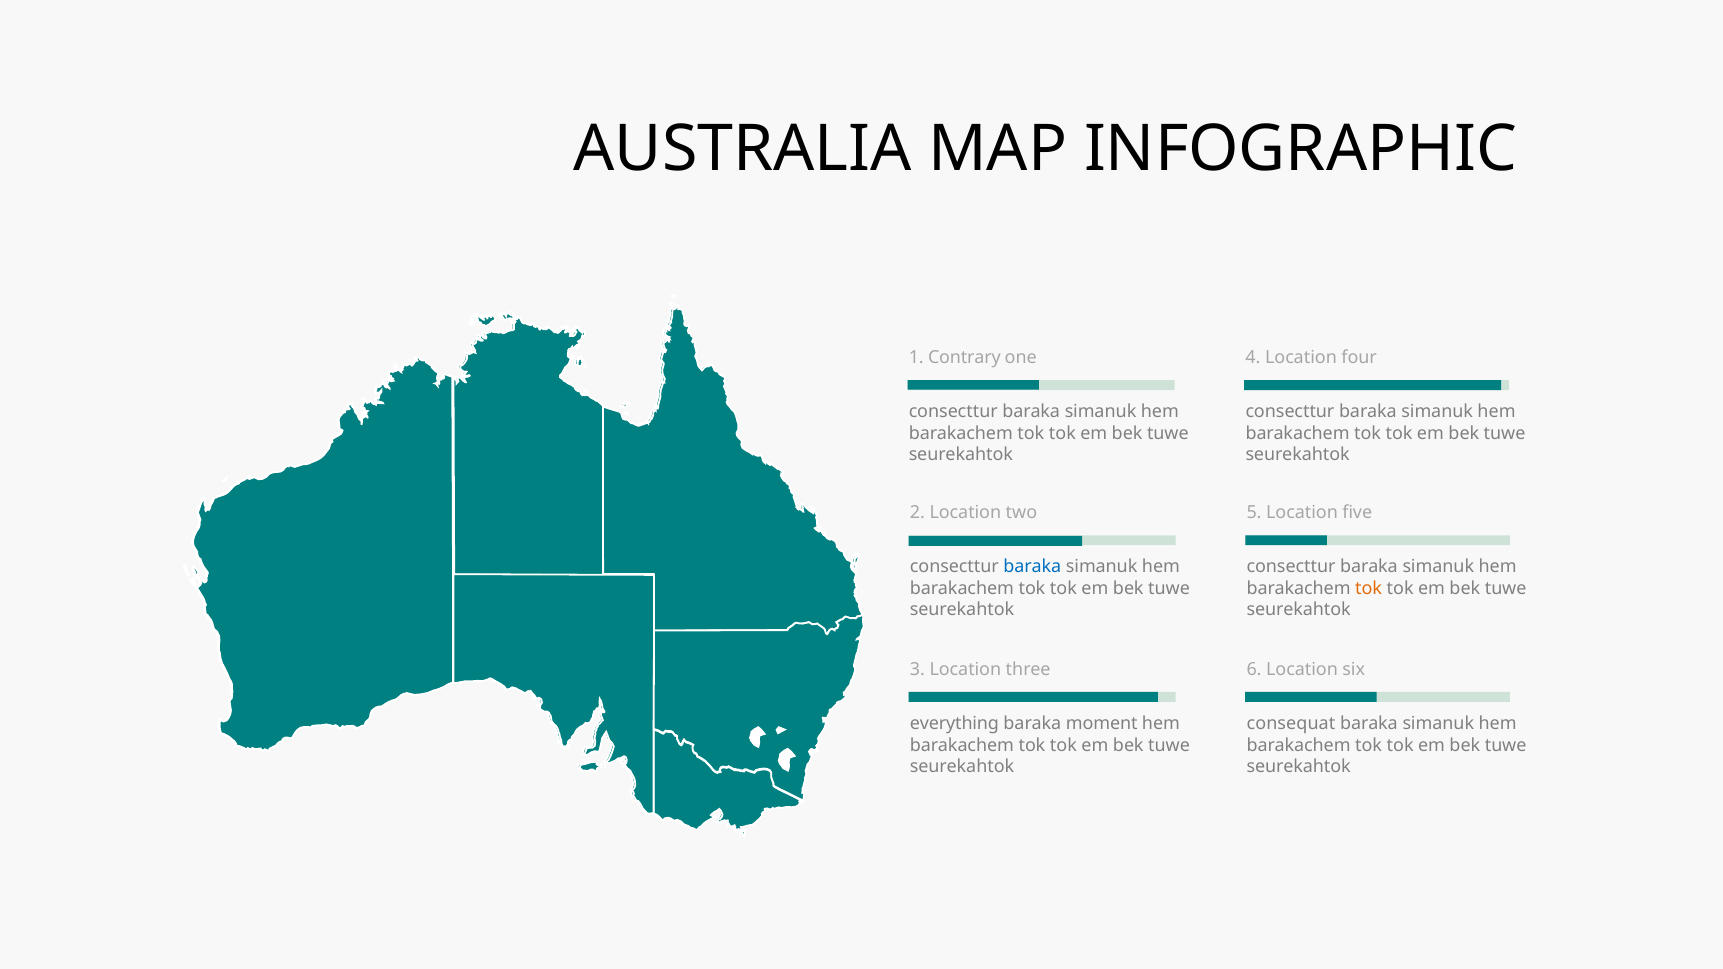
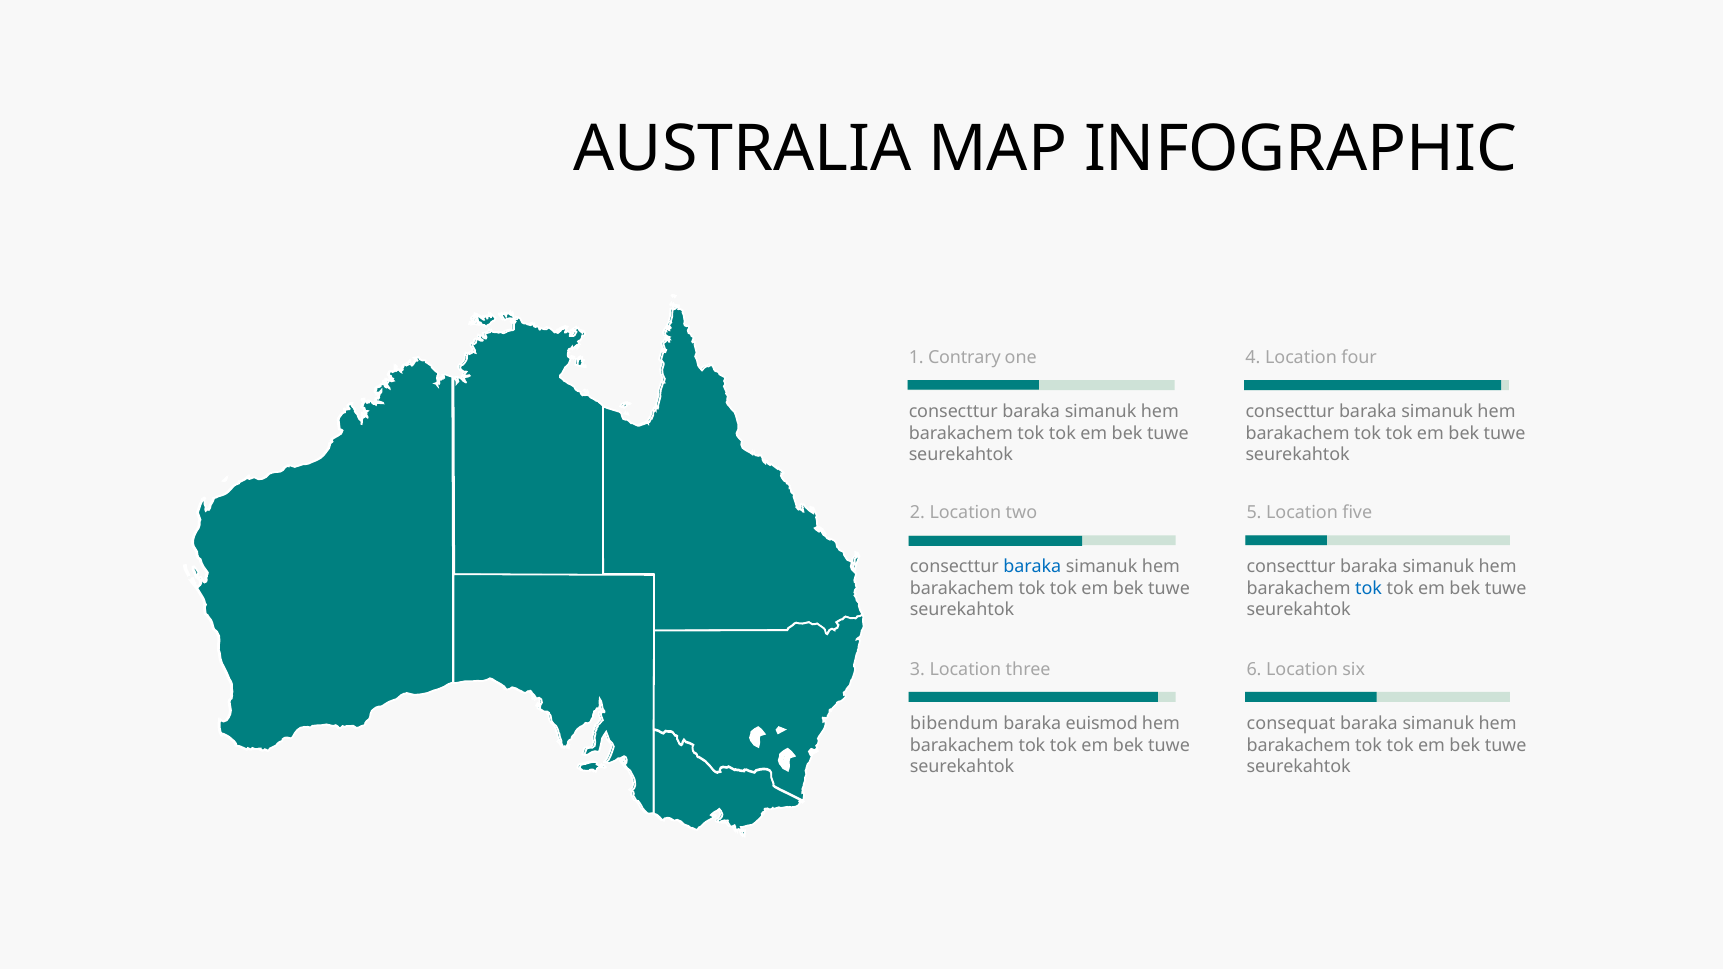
tok at (1369, 589) colour: orange -> blue
everything: everything -> bibendum
moment: moment -> euismod
